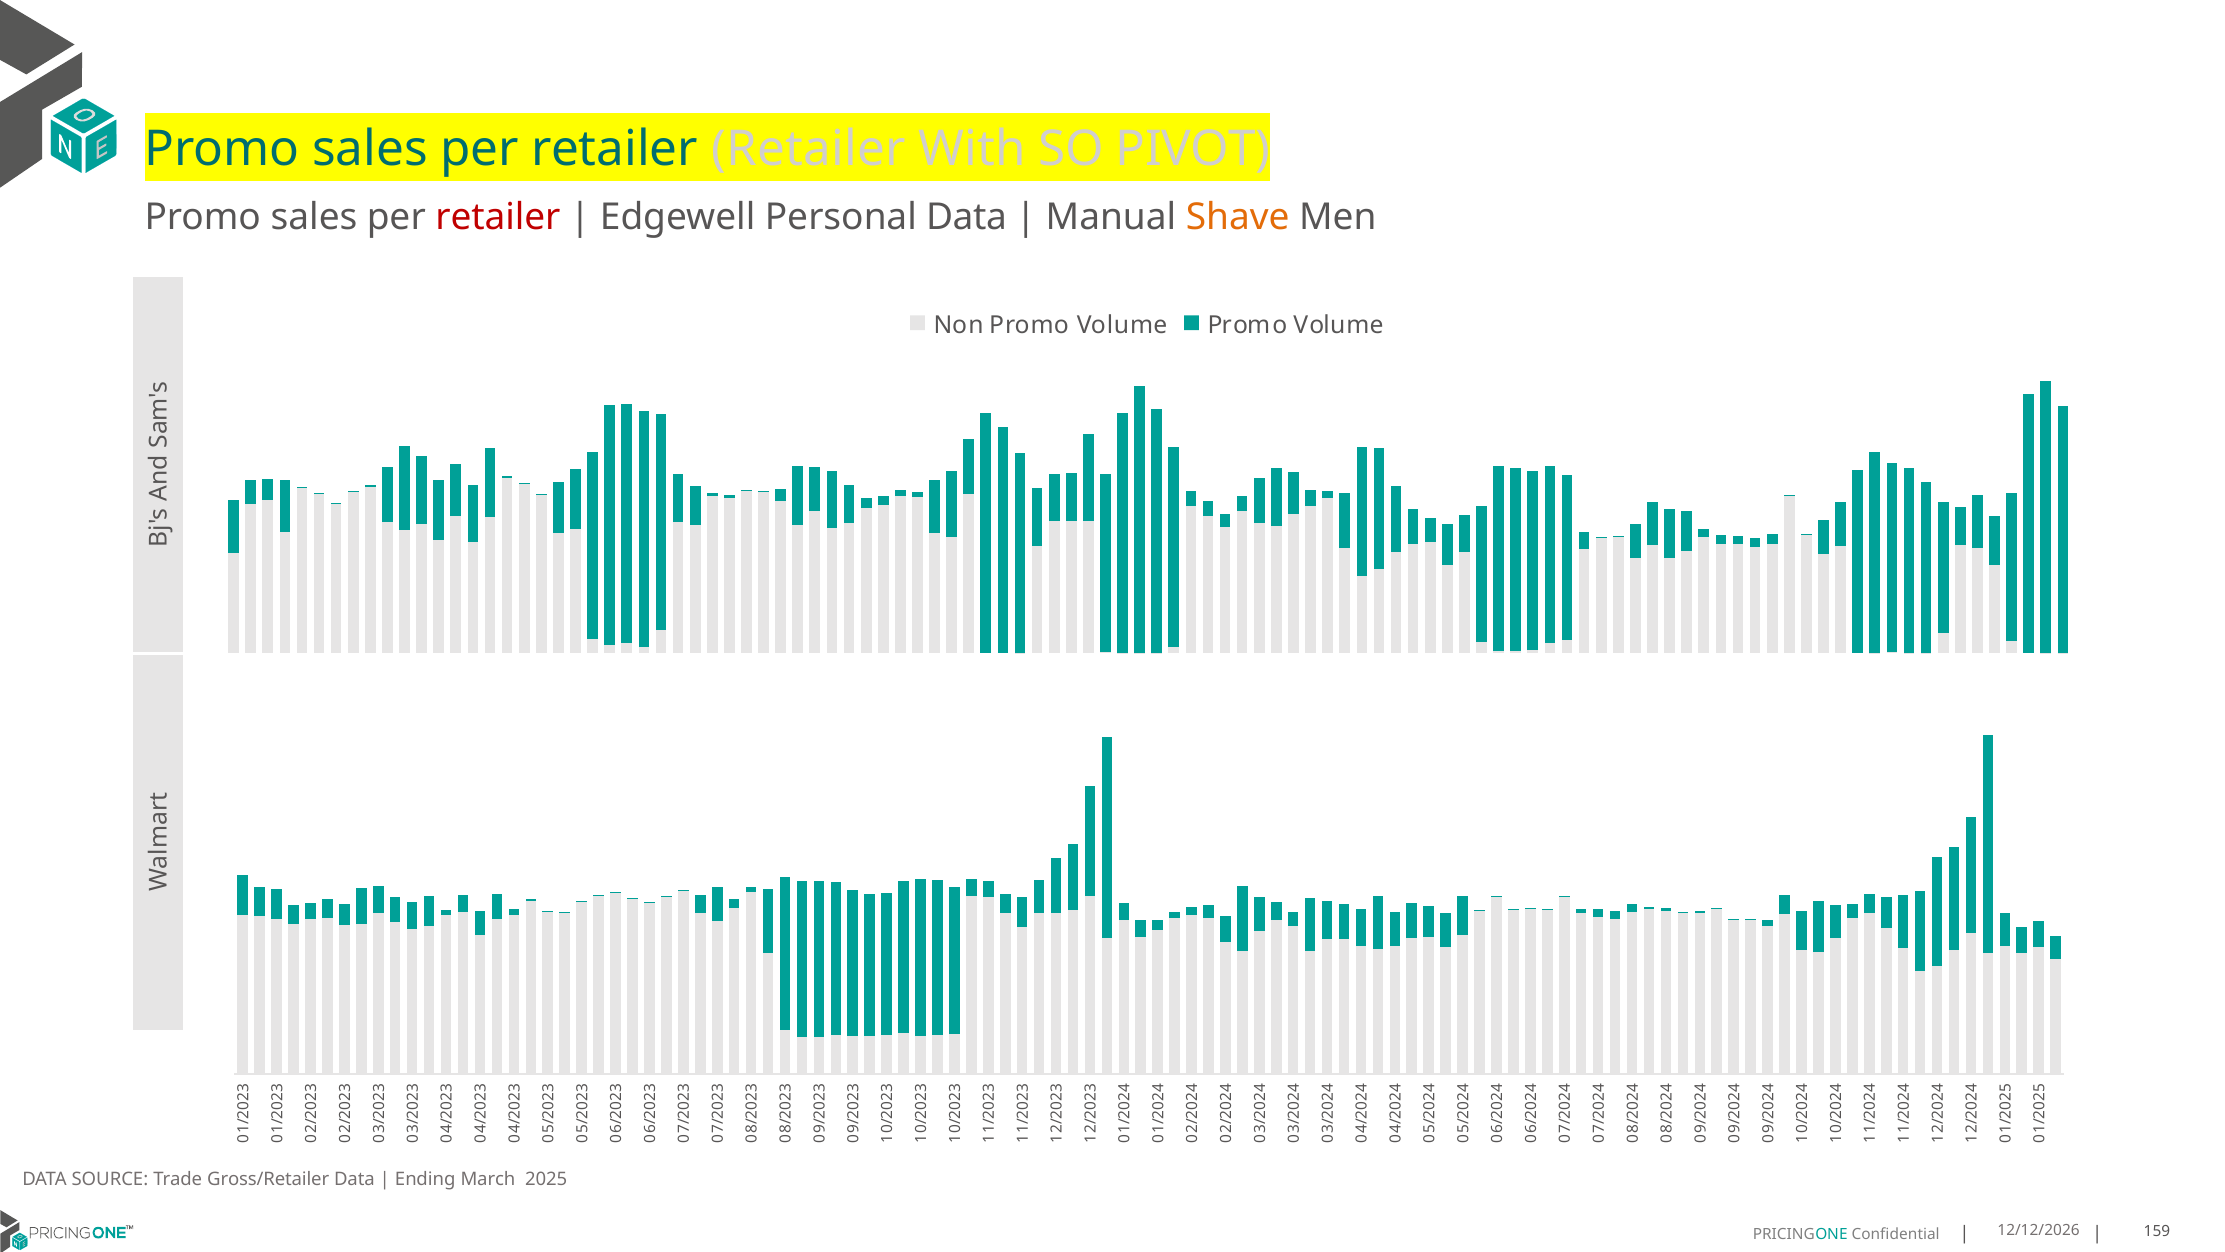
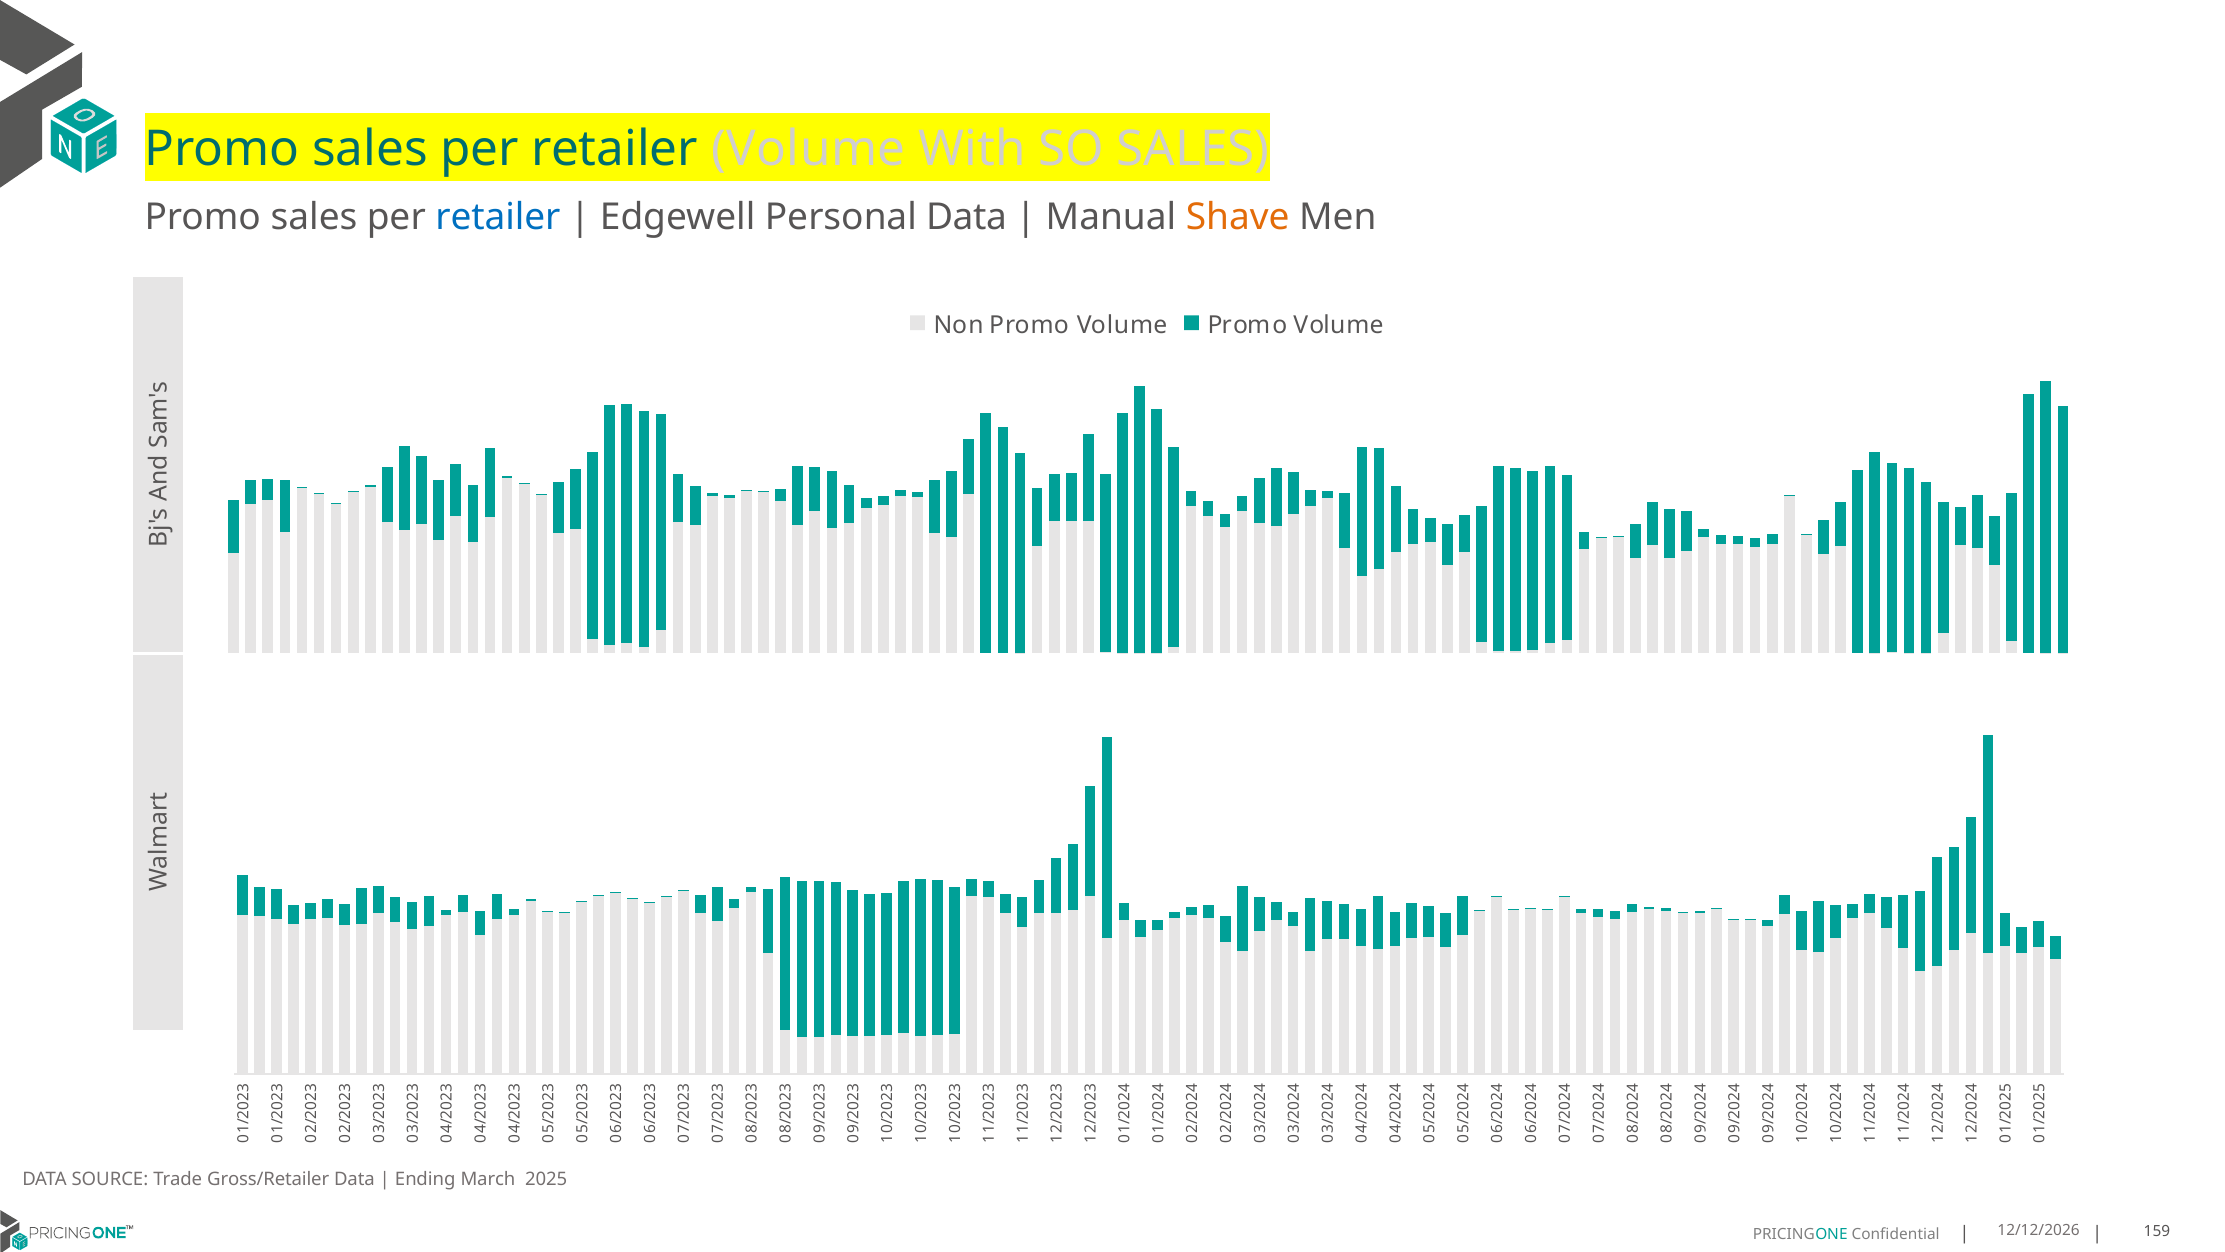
retailer Retailer: Retailer -> Volume
SO PIVOT: PIVOT -> SALES
retailer at (498, 217) colour: red -> blue
